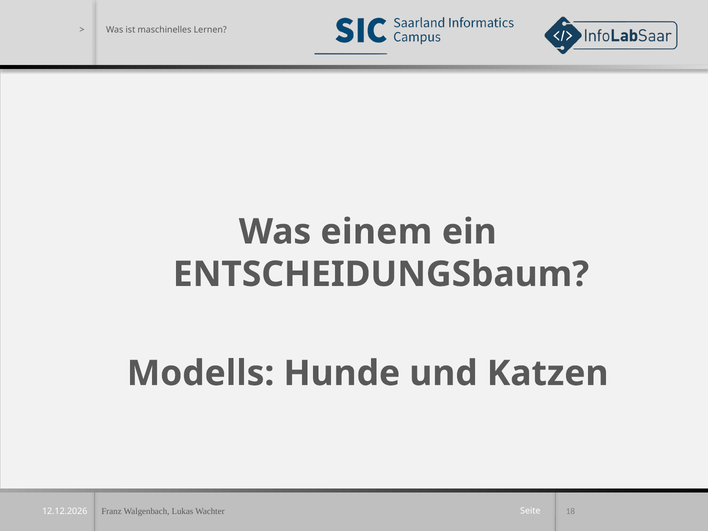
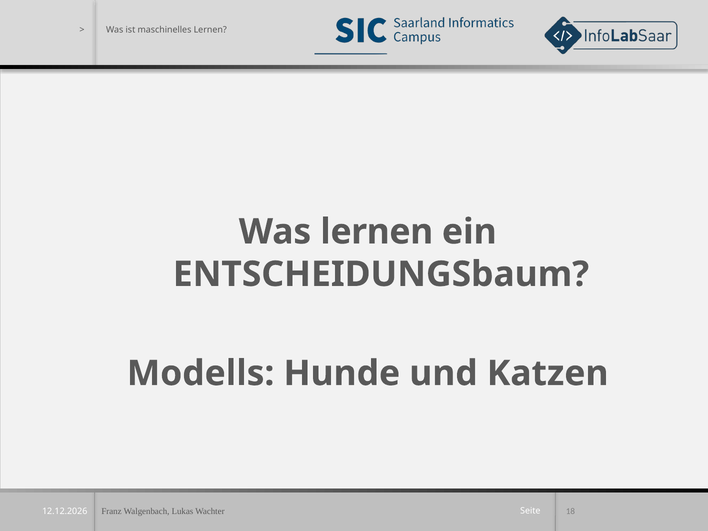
Was einem: einem -> lernen
